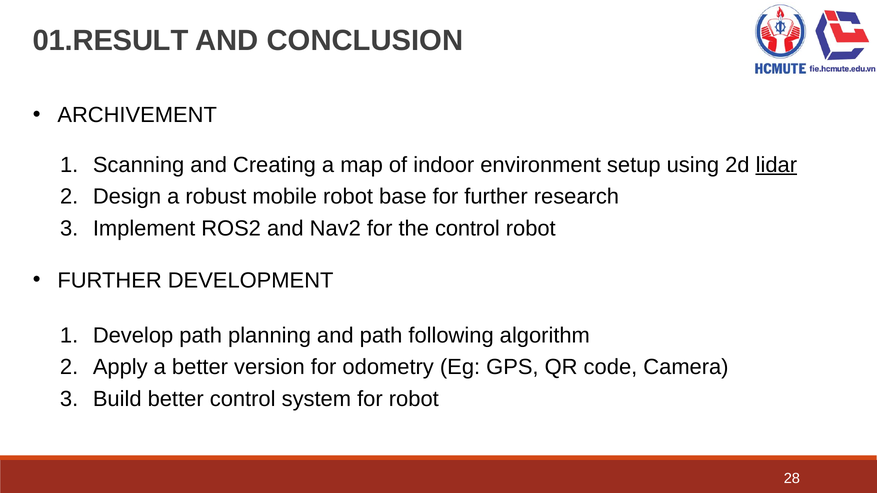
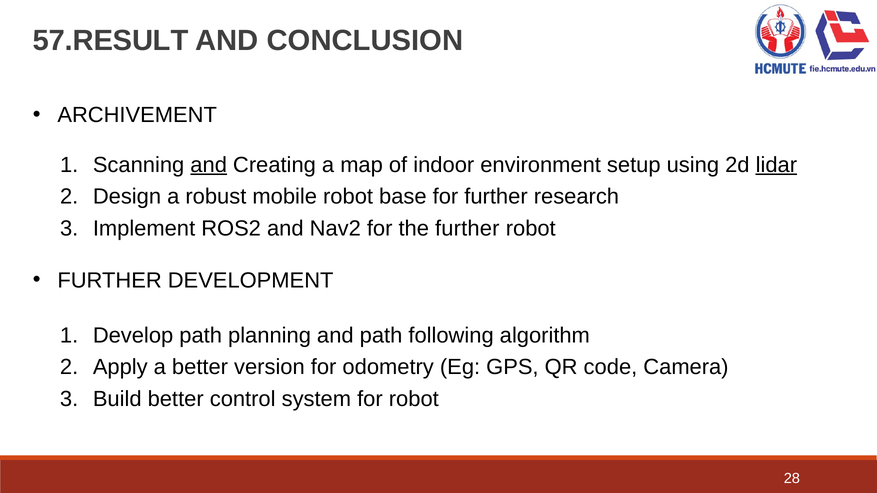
01.RESULT: 01.RESULT -> 57.RESULT
and at (209, 165) underline: none -> present
the control: control -> further
